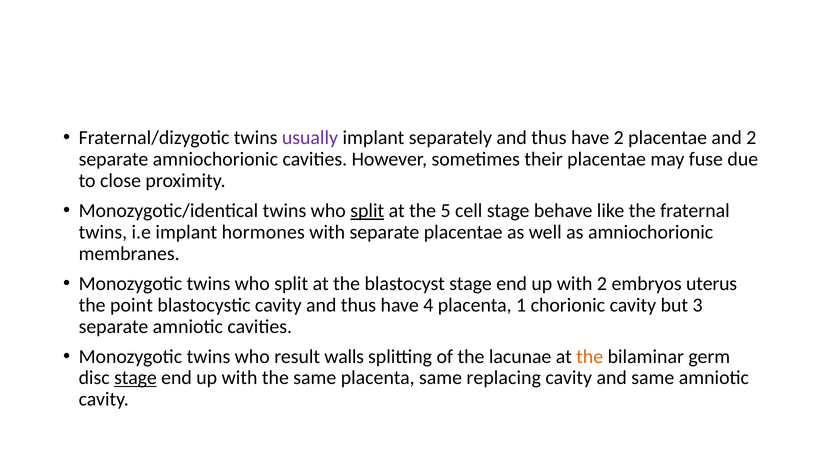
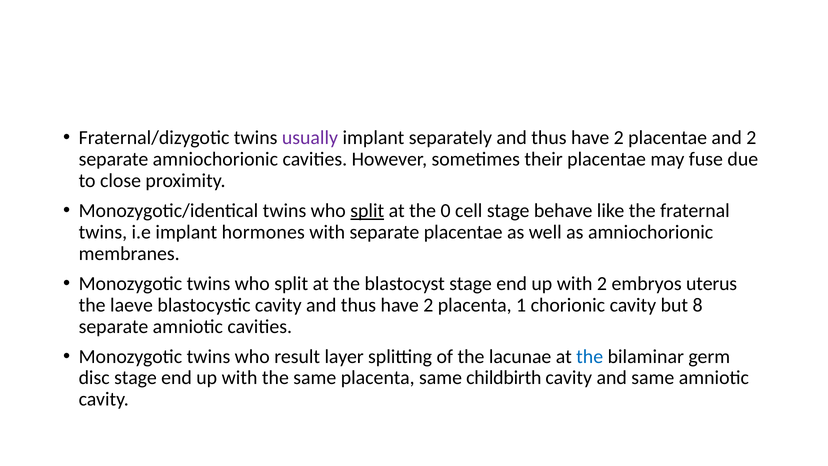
5: 5 -> 0
point: point -> laeve
4 at (428, 305): 4 -> 2
3: 3 -> 8
walls: walls -> layer
the at (590, 356) colour: orange -> blue
stage at (135, 378) underline: present -> none
replacing: replacing -> childbirth
